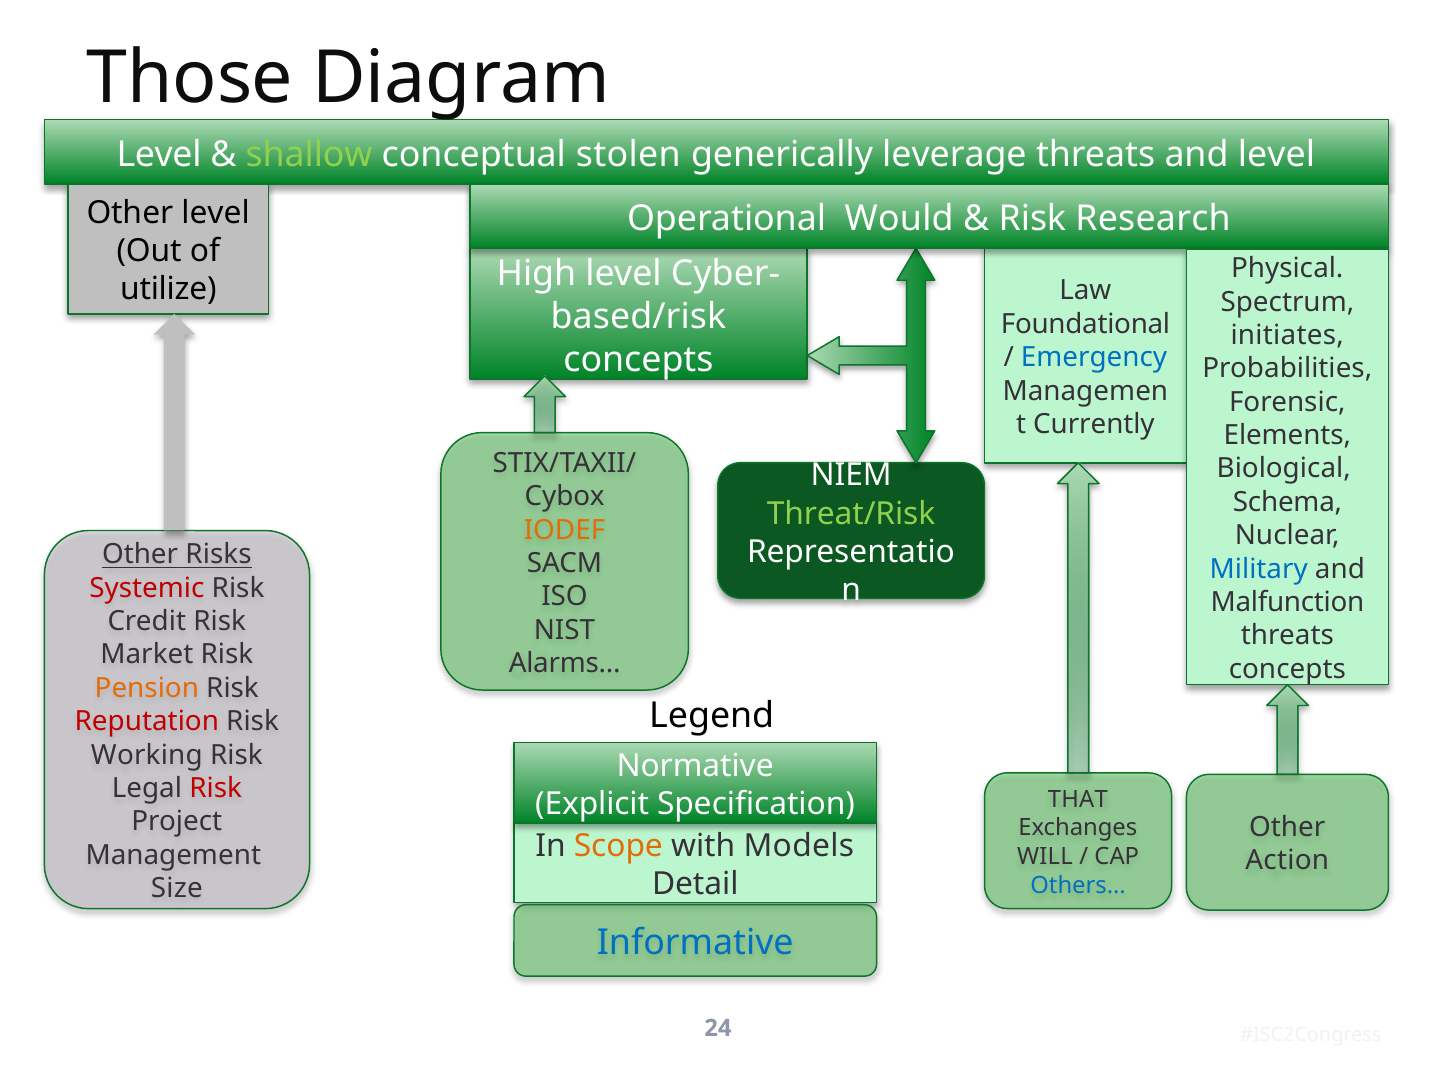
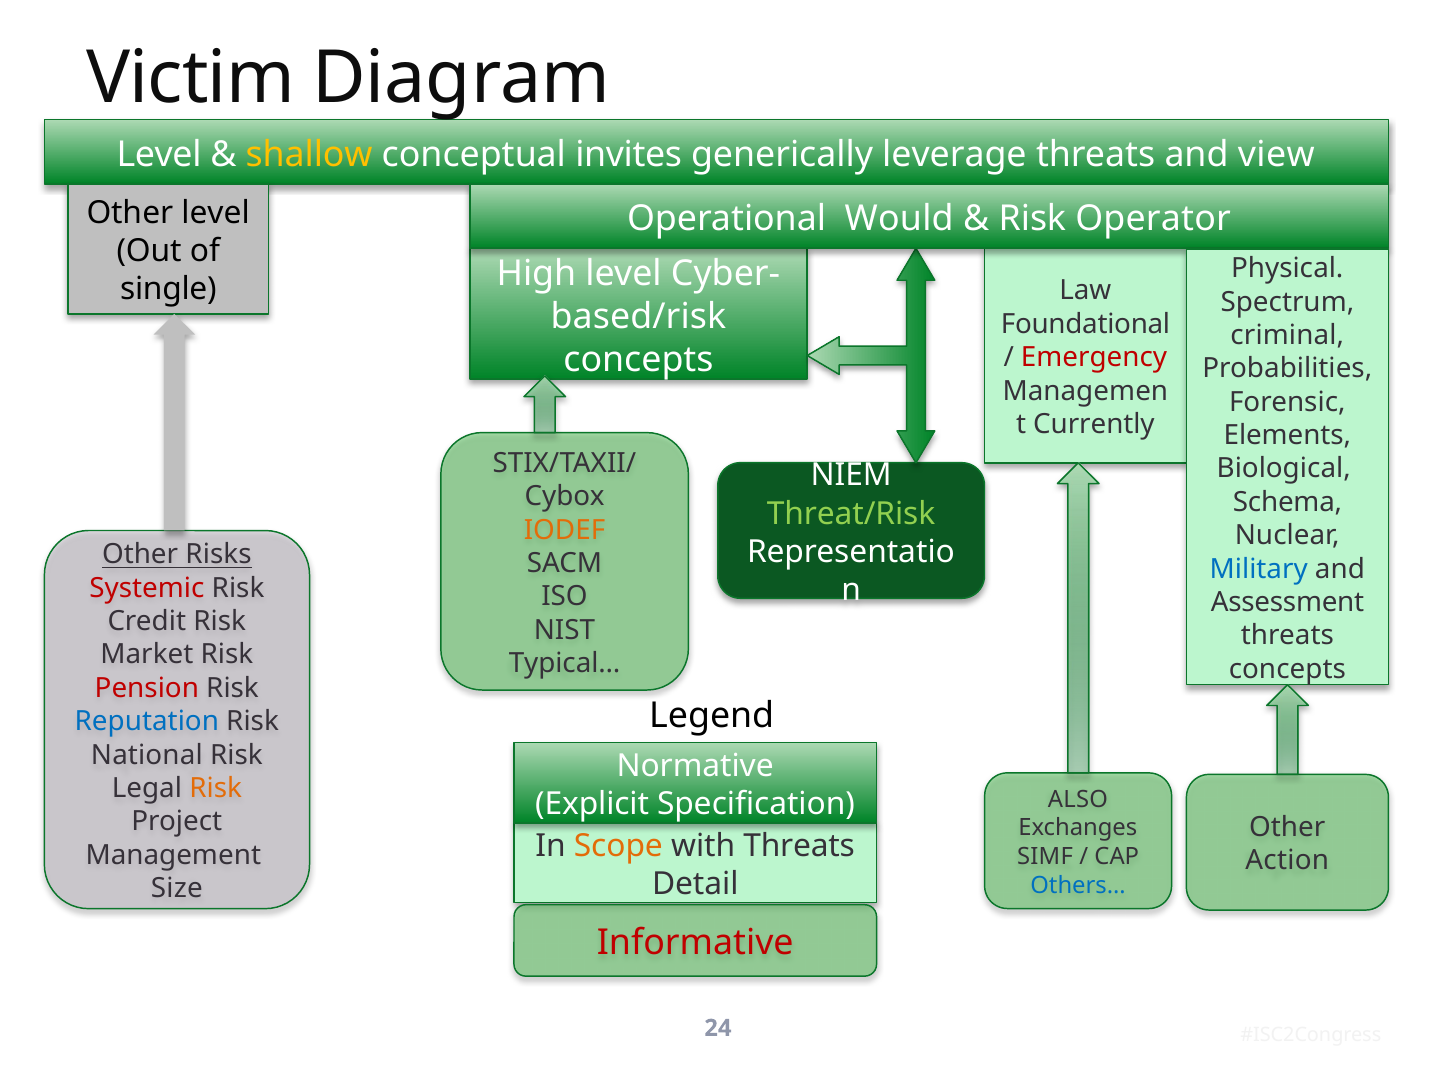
Those: Those -> Victim
shallow colour: light green -> yellow
stolen: stolen -> invites
and level: level -> view
Research: Research -> Operator
utilize: utilize -> single
initiates: initiates -> criminal
Emergency colour: blue -> red
Malfunction: Malfunction -> Assessment
Alarms…: Alarms… -> Typical…
Pension colour: orange -> red
Reputation colour: red -> blue
Working: Working -> National
Risk at (216, 789) colour: red -> orange
THAT: THAT -> ALSO
with Models: Models -> Threats
WILL: WILL -> SIMF
Informative colour: blue -> red
